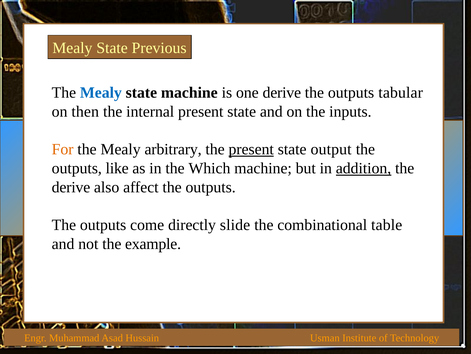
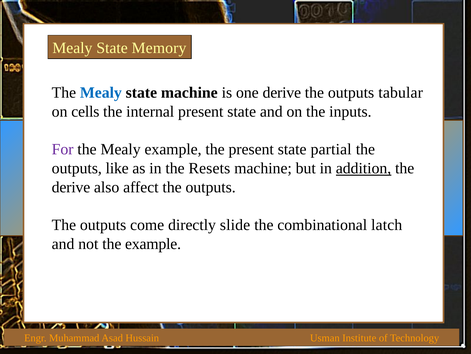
Previous: Previous -> Memory
then: then -> cells
For colour: orange -> purple
Mealy arbitrary: arbitrary -> example
present at (251, 149) underline: present -> none
output: output -> partial
Which: Which -> Resets
table: table -> latch
